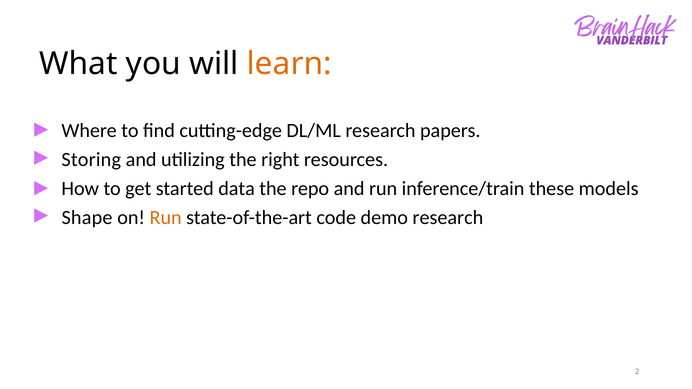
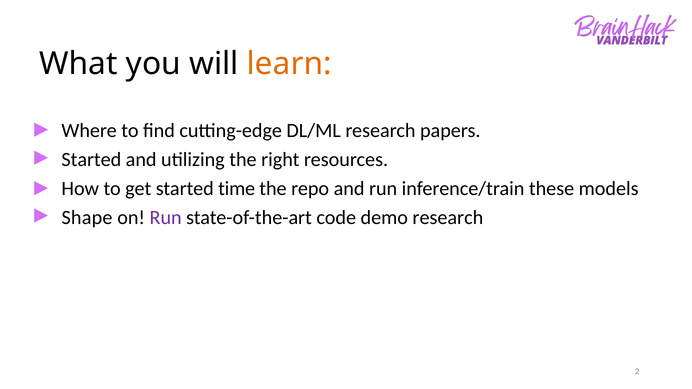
Storing at (91, 160): Storing -> Started
data: data -> time
Run at (166, 218) colour: orange -> purple
